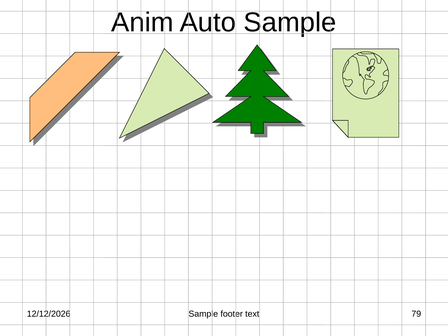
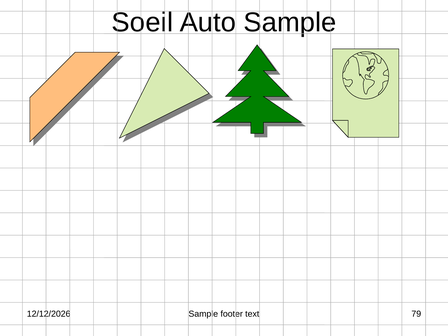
Anim: Anim -> Soeil
